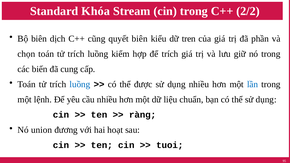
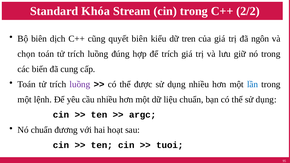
phần: phần -> ngôn
kiểm: kiểm -> đúng
luồng at (80, 84) colour: blue -> purple
ràng: ràng -> argc
Nó union: union -> chuẩn
